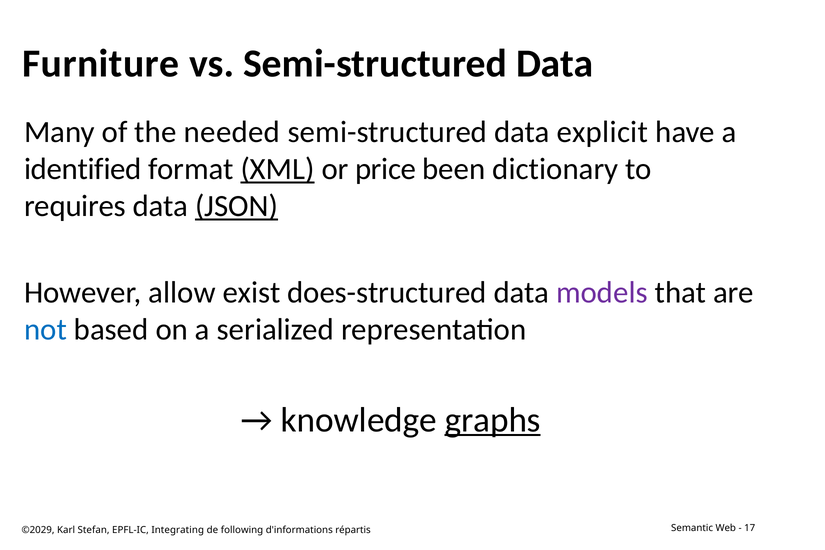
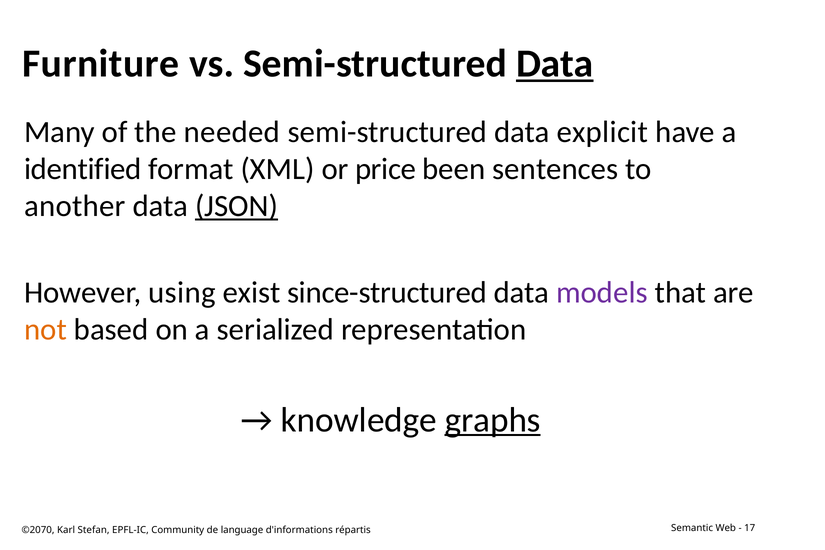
Data at (555, 64) underline: none -> present
XML underline: present -> none
dictionary: dictionary -> sentences
requires: requires -> another
allow: allow -> using
does-structured: does-structured -> since-structured
not colour: blue -> orange
©2029: ©2029 -> ©2070
Integrating: Integrating -> Community
following: following -> language
